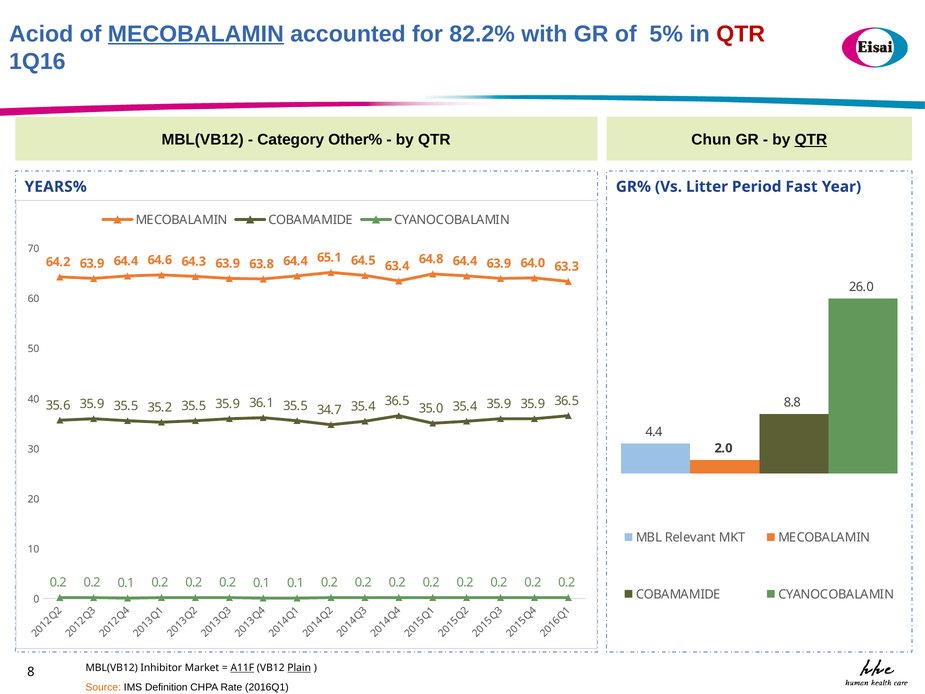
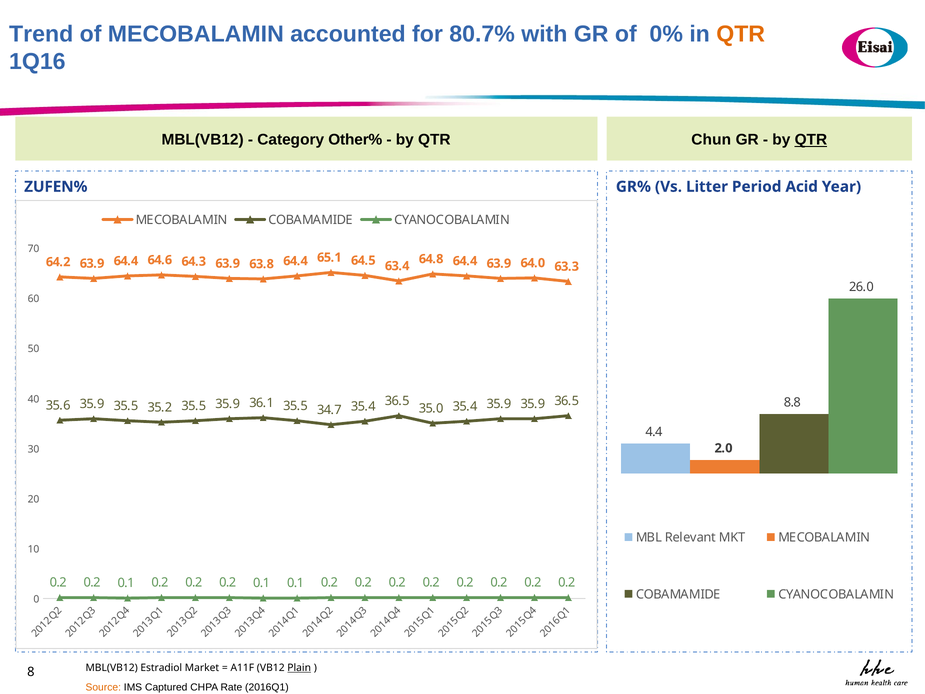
Aciod: Aciod -> Trend
MECOBALAMIN at (196, 34) underline: present -> none
82.2%: 82.2% -> 80.7%
5%: 5% -> 0%
QTR at (741, 34) colour: red -> orange
YEARS%: YEARS% -> ZUFEN%
Fast: Fast -> Acid
Inhibitor: Inhibitor -> Estradiol
A11F underline: present -> none
Definition: Definition -> Captured
